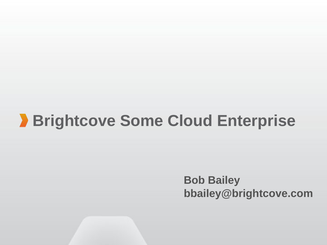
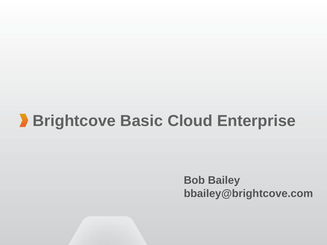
Some: Some -> Basic
